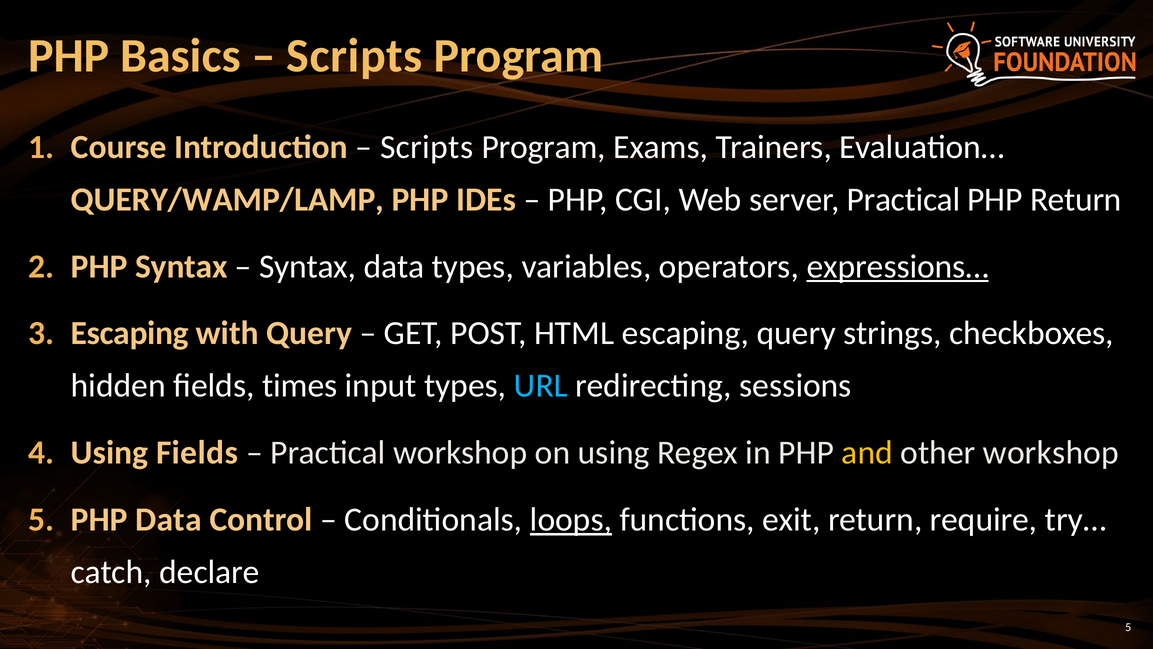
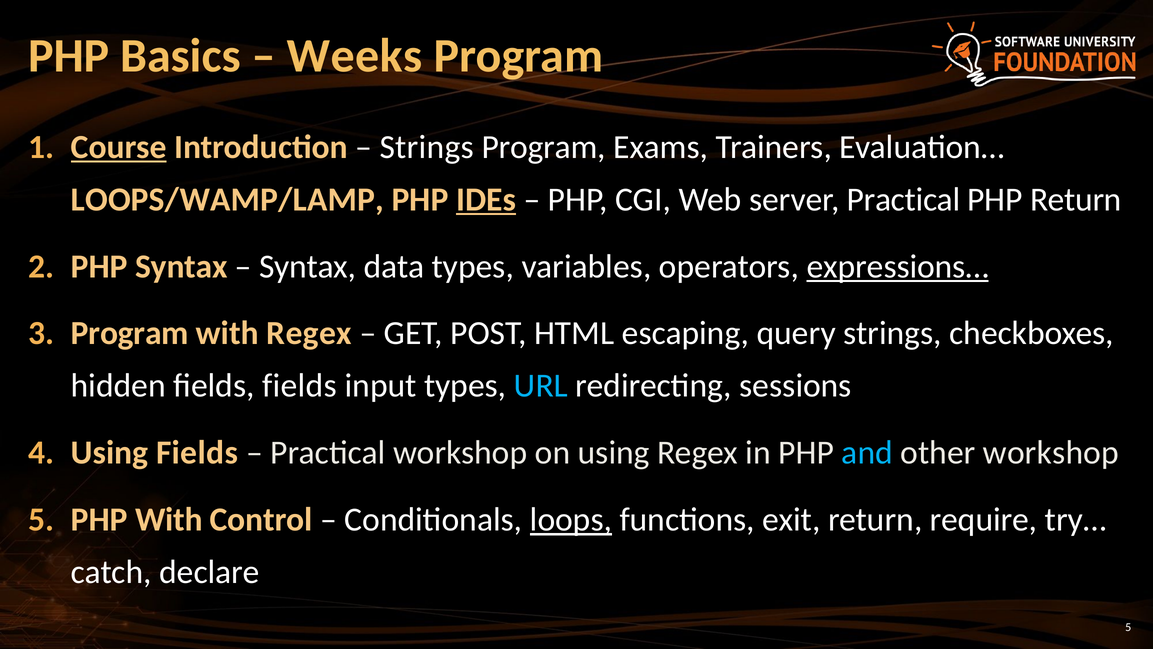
Scripts at (354, 56): Scripts -> Weeks
Course underline: none -> present
Scripts at (427, 147): Scripts -> Strings
QUERY/WAMP/LAMP: QUERY/WAMP/LAMP -> LOOPS/WAMP/LAMP
IDEs underline: none -> present
Escaping at (130, 333): Escaping -> Program
with Query: Query -> Regex
fields times: times -> fields
and colour: yellow -> light blue
PHP Data: Data -> With
